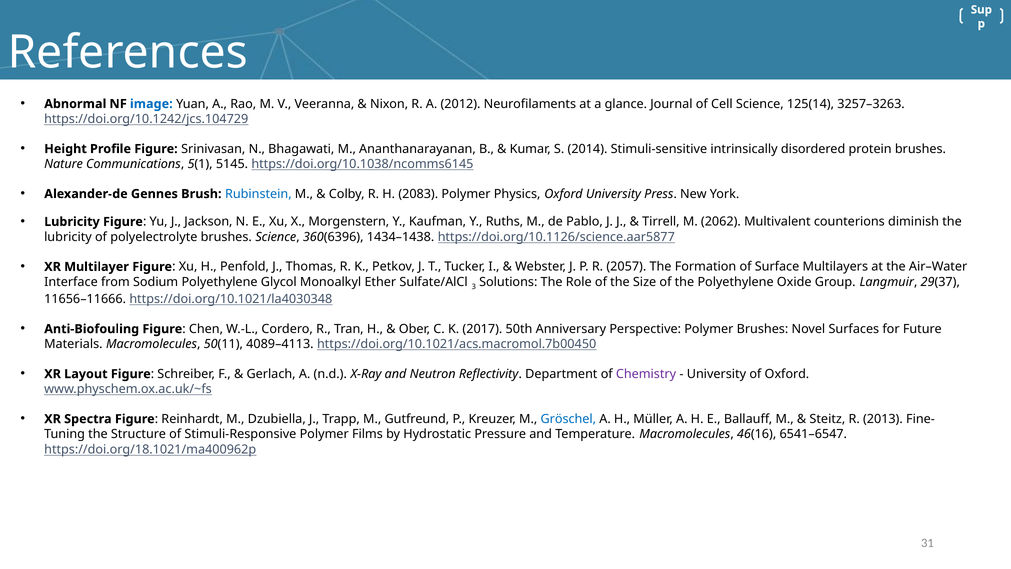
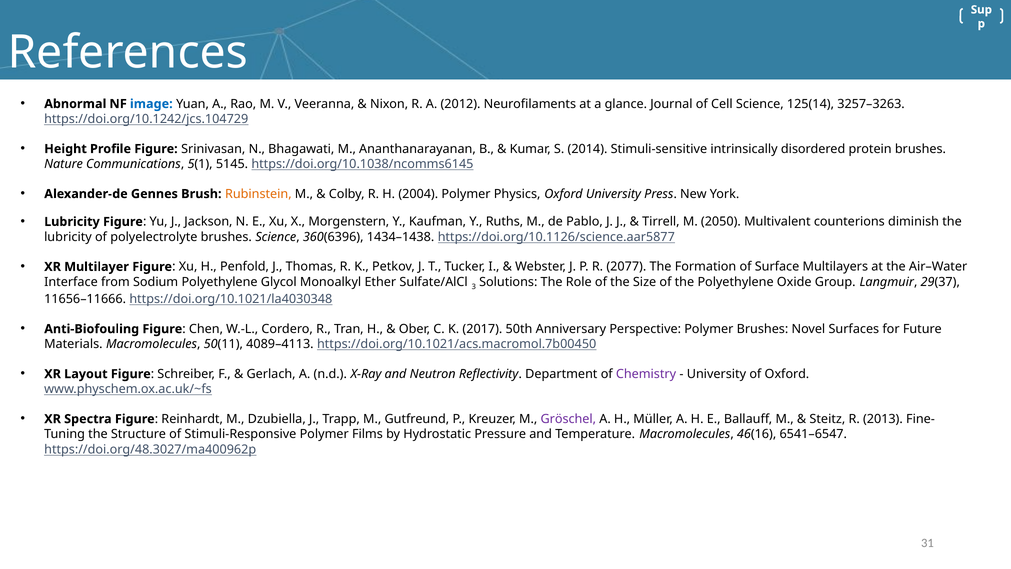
Rubinstein colour: blue -> orange
2083: 2083 -> 2004
2062: 2062 -> 2050
2057: 2057 -> 2077
Gröschel colour: blue -> purple
https://doi.org/18.1021/ma400962p: https://doi.org/18.1021/ma400962p -> https://doi.org/48.3027/ma400962p
